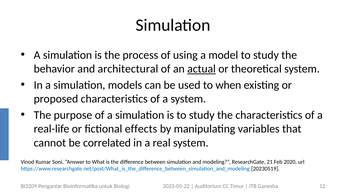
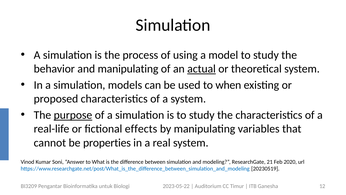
and architectural: architectural -> manipulating
purpose underline: none -> present
correlated: correlated -> properties
